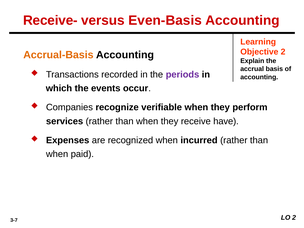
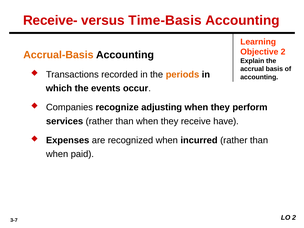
Even-Basis: Even-Basis -> Time-Basis
periods colour: purple -> orange
verifiable: verifiable -> adjusting
